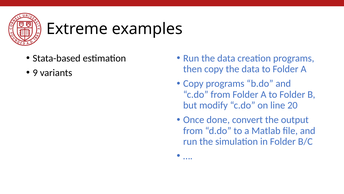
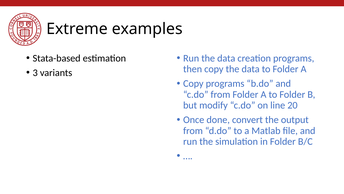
9: 9 -> 3
